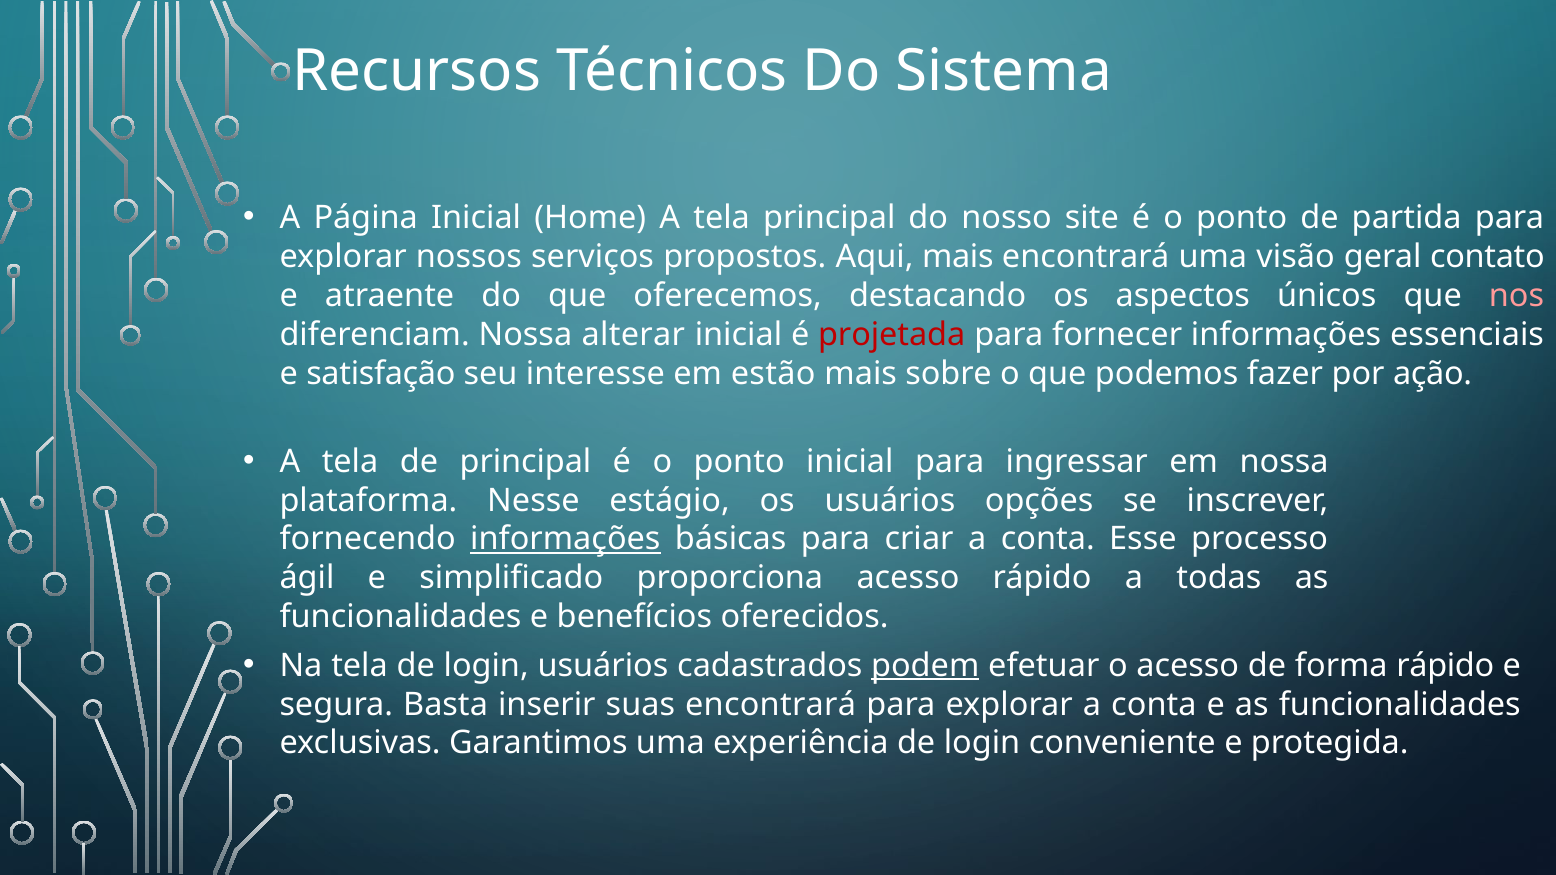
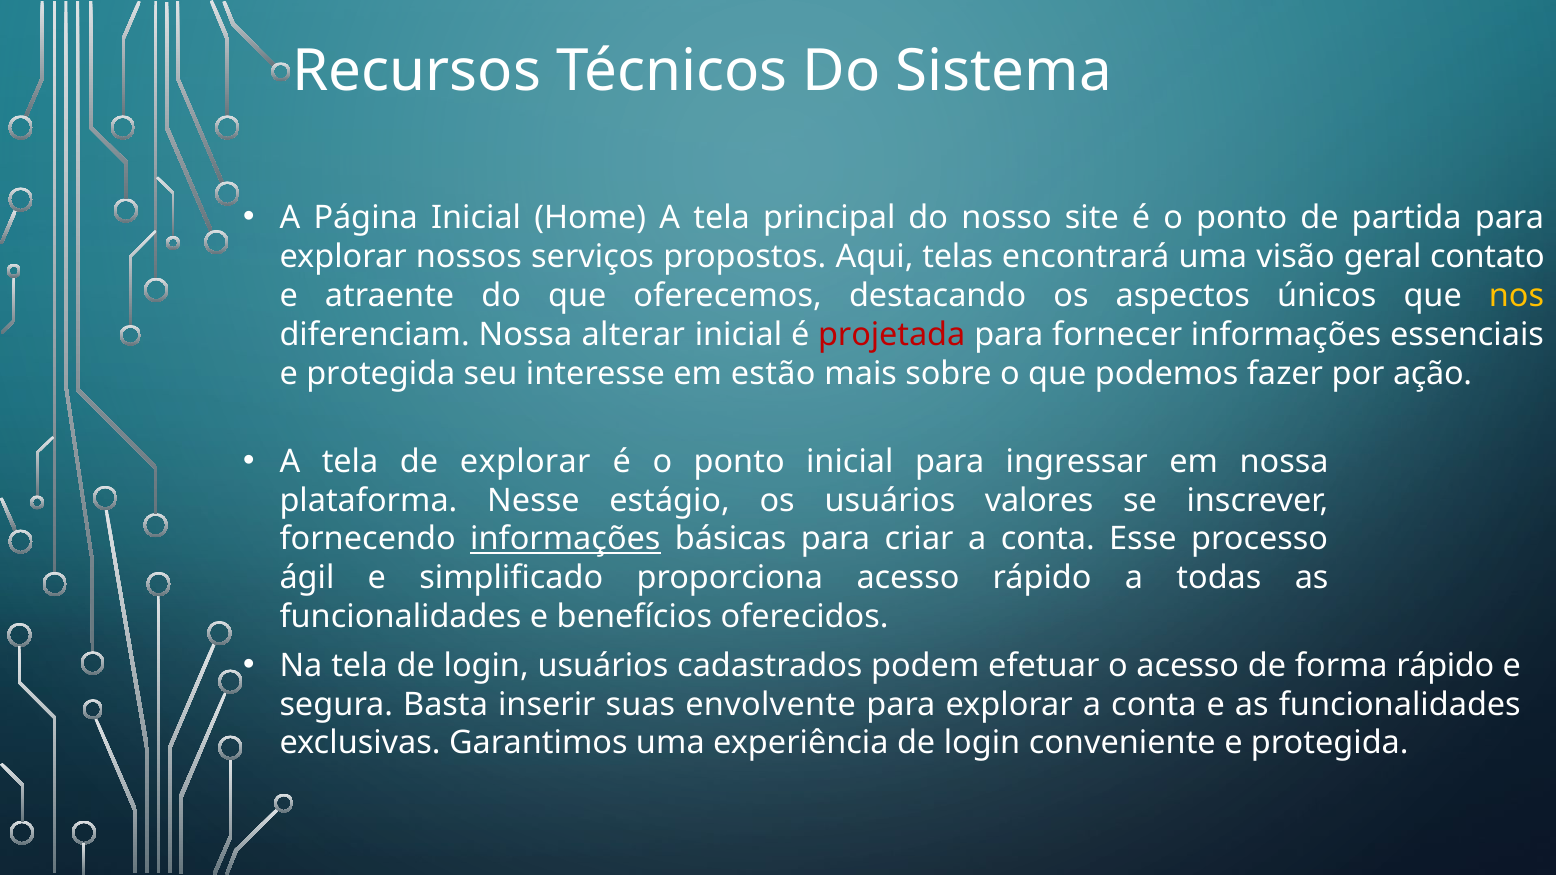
Aqui mais: mais -> telas
nos colour: pink -> yellow
satisfação at (381, 374): satisfação -> protegida
de principal: principal -> explorar
opções: opções -> valores
podem underline: present -> none
suas encontrará: encontrará -> envolvente
